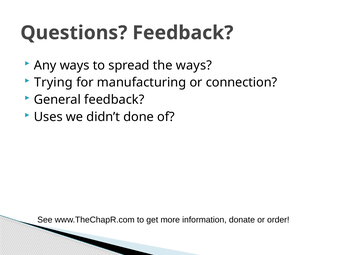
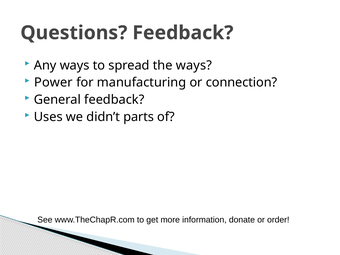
Trying: Trying -> Power
done: done -> parts
